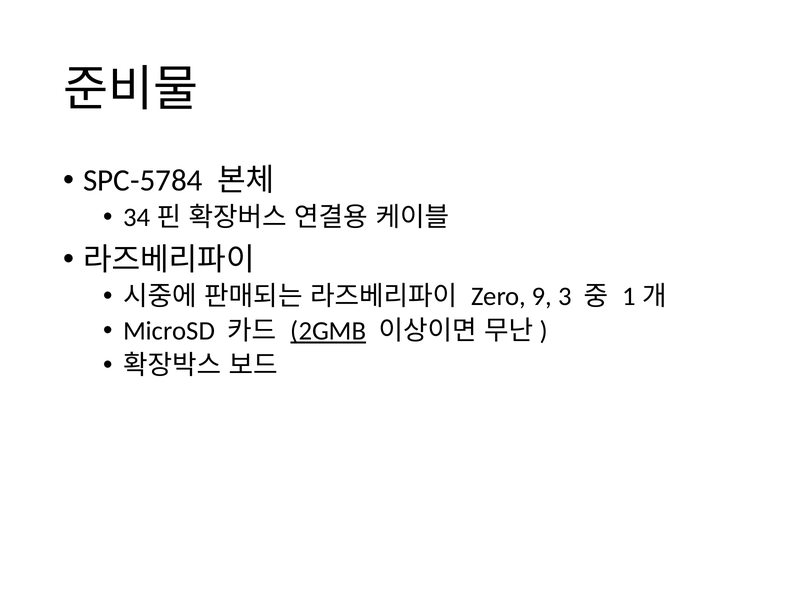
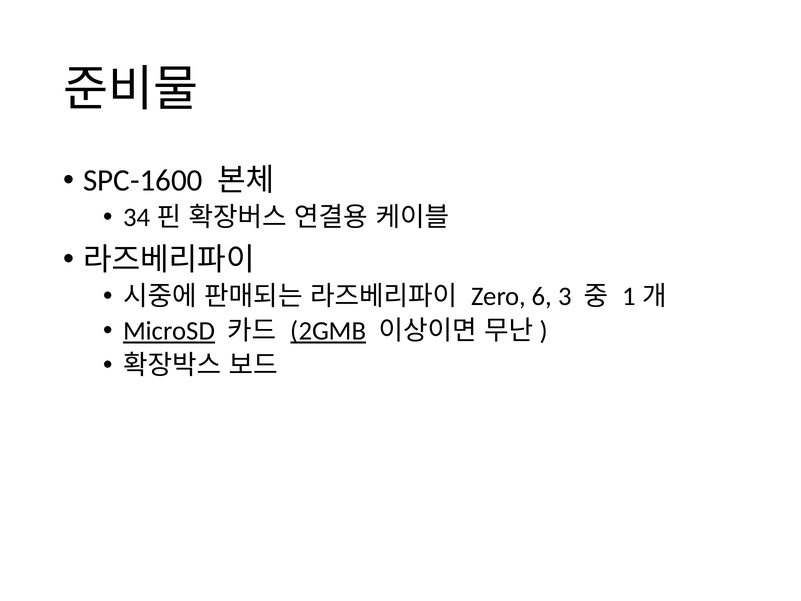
SPC-5784: SPC-5784 -> SPC-1600
9: 9 -> 6
MicroSD underline: none -> present
